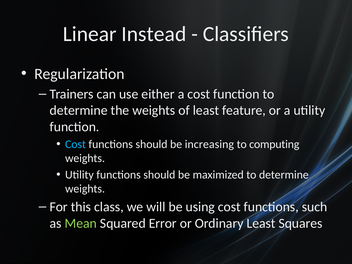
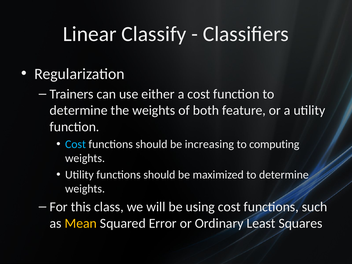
Instead: Instead -> Classify
of least: least -> both
Mean colour: light green -> yellow
